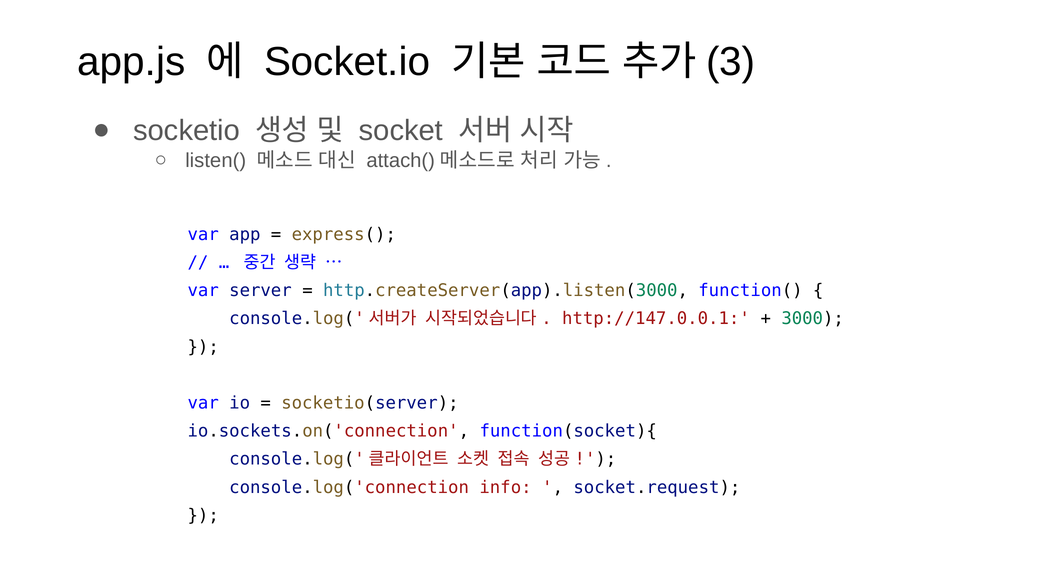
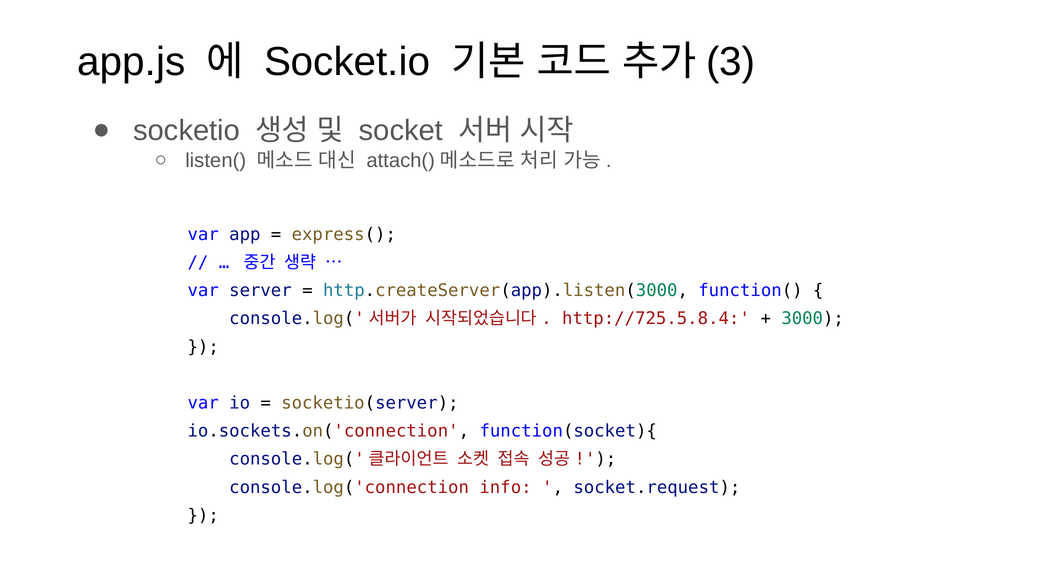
http://147.0.0.1: http://147.0.0.1 -> http://725.5.8.4
